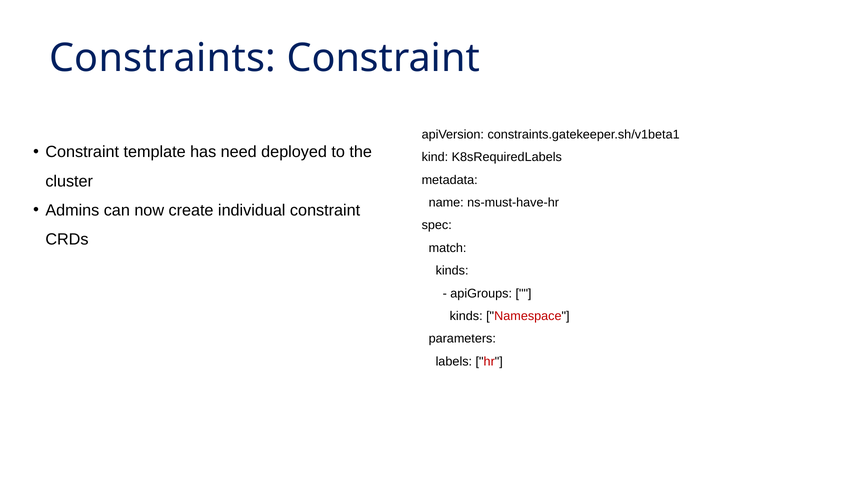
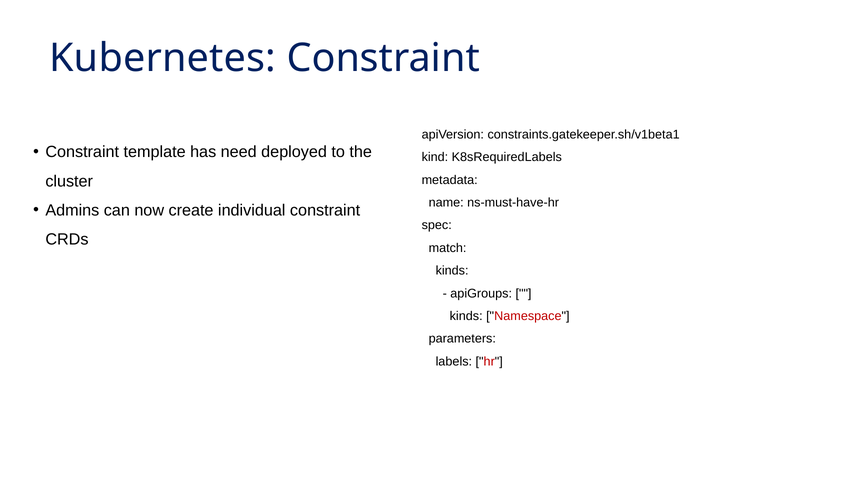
Constraints: Constraints -> Kubernetes
